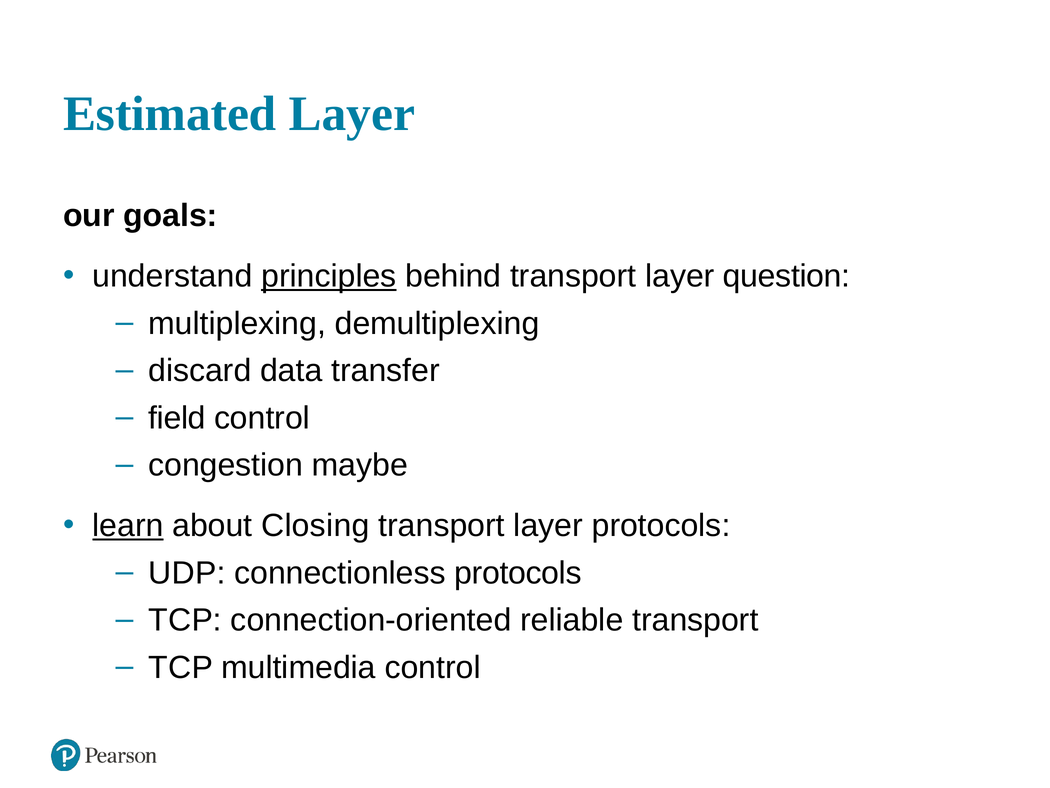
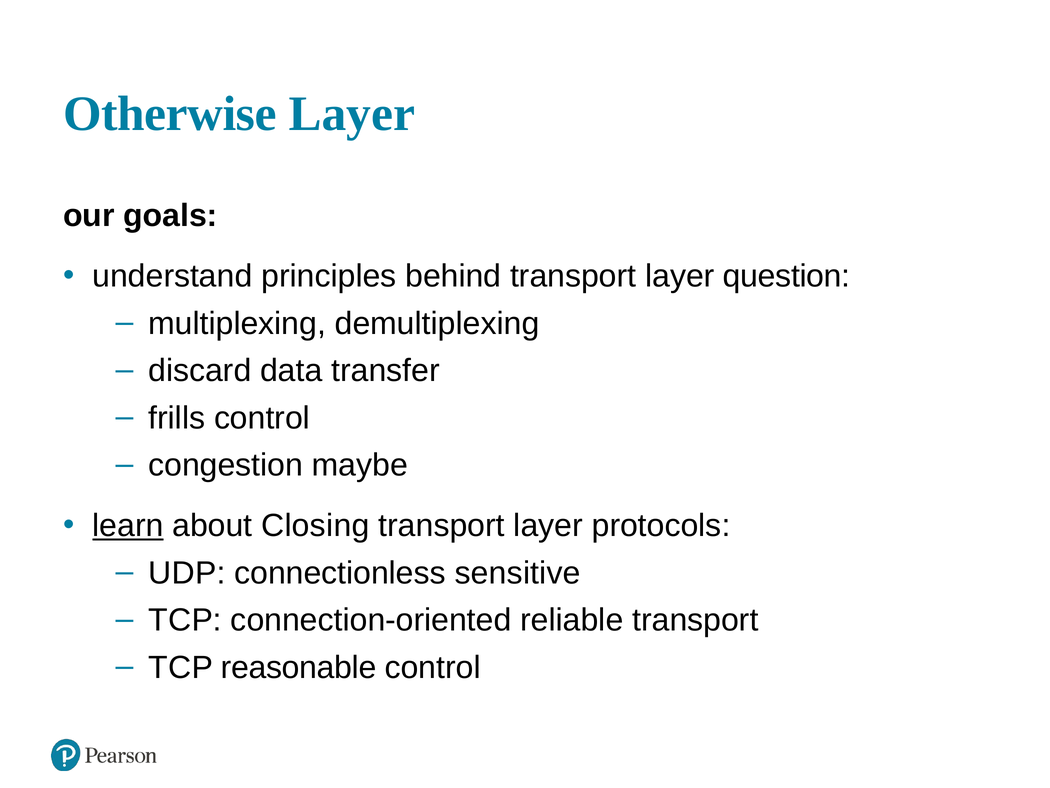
Estimated: Estimated -> Otherwise
principles underline: present -> none
field: field -> frills
connectionless protocols: protocols -> sensitive
multimedia: multimedia -> reasonable
